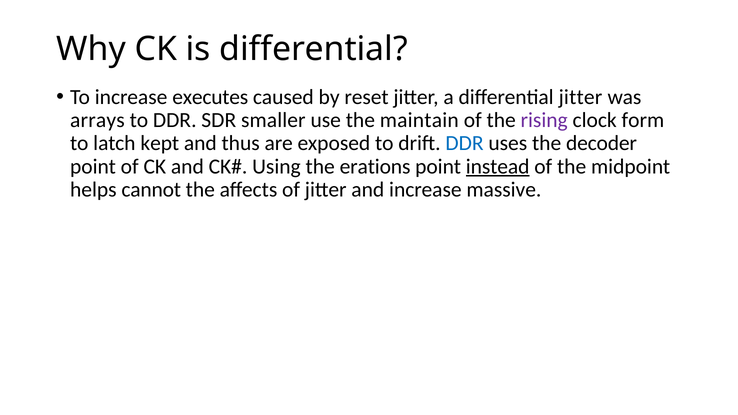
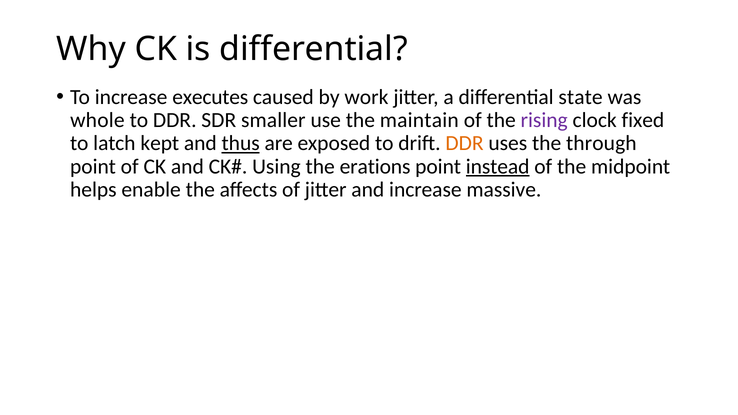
reset: reset -> work
differential jitter: jitter -> state
arrays: arrays -> whole
form: form -> fixed
thus underline: none -> present
DDR at (464, 143) colour: blue -> orange
decoder: decoder -> through
cannot: cannot -> enable
